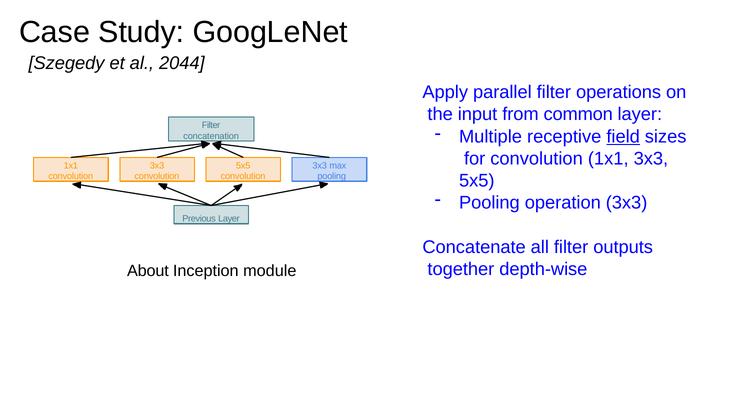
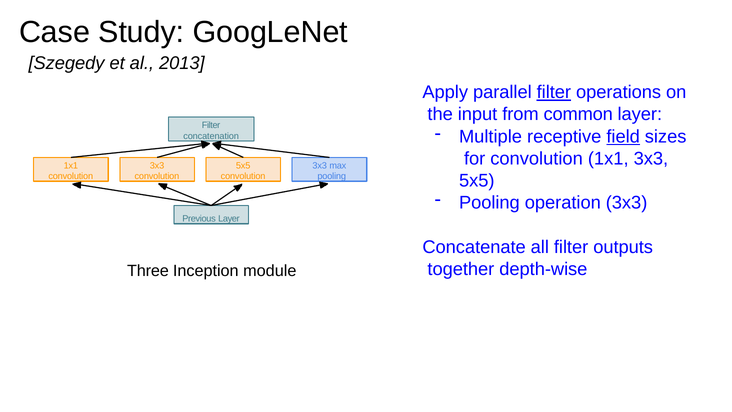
2044: 2044 -> 2013
filter at (554, 92) underline: none -> present
About: About -> Three
